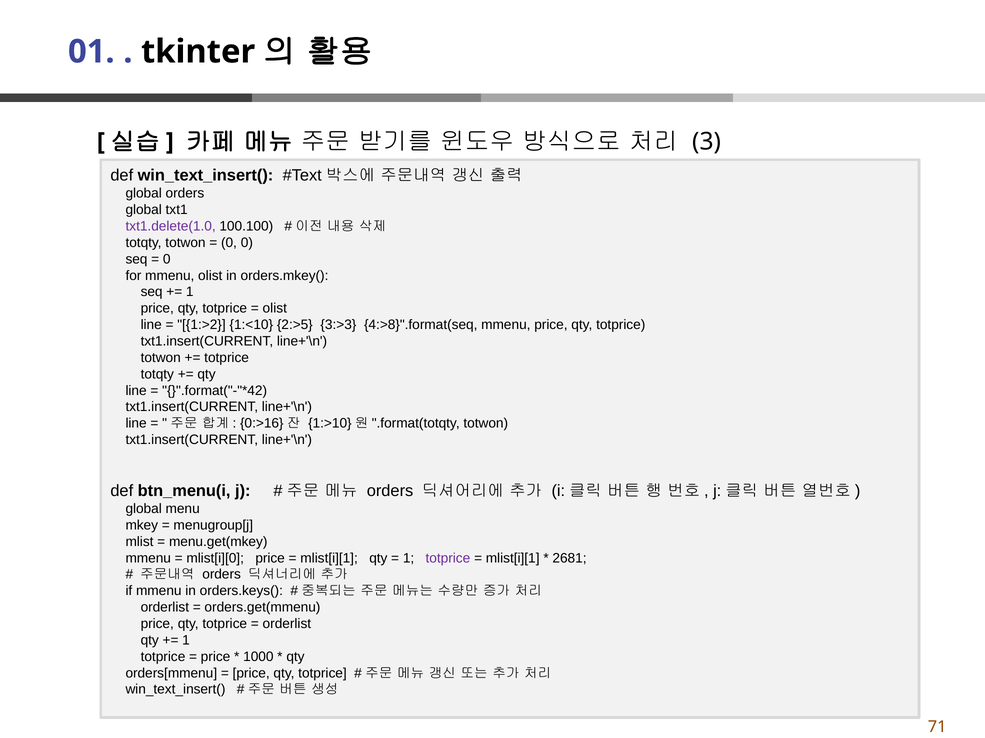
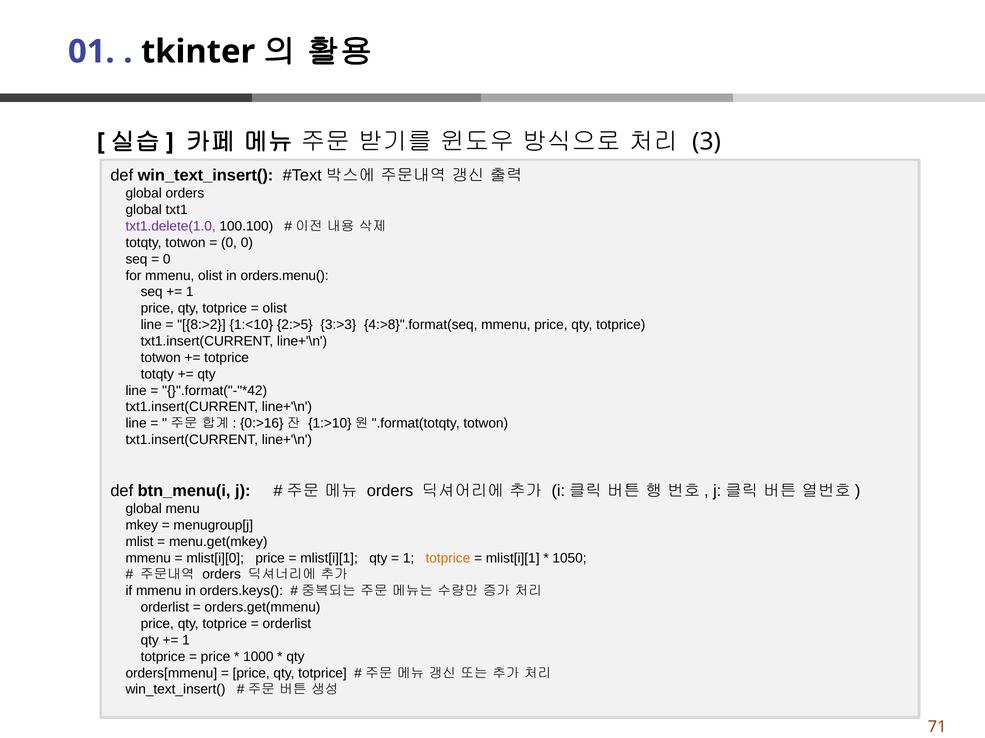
orders.mkey(: orders.mkey( -> orders.menu(
1:>2: 1:>2 -> 8:>2
totprice at (448, 559) colour: purple -> orange
2681: 2681 -> 1050
